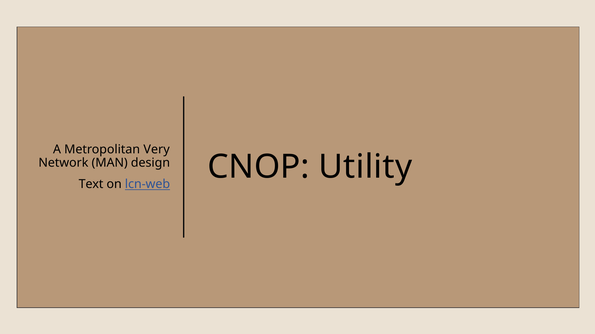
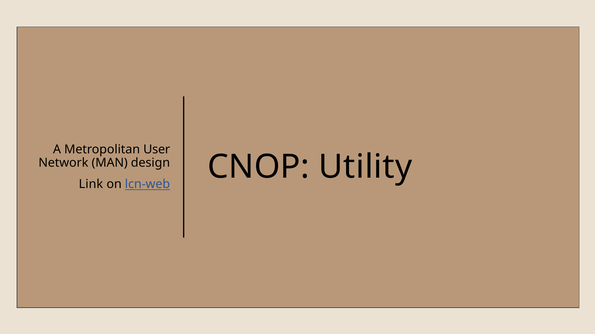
Very: Very -> User
Text: Text -> Link
